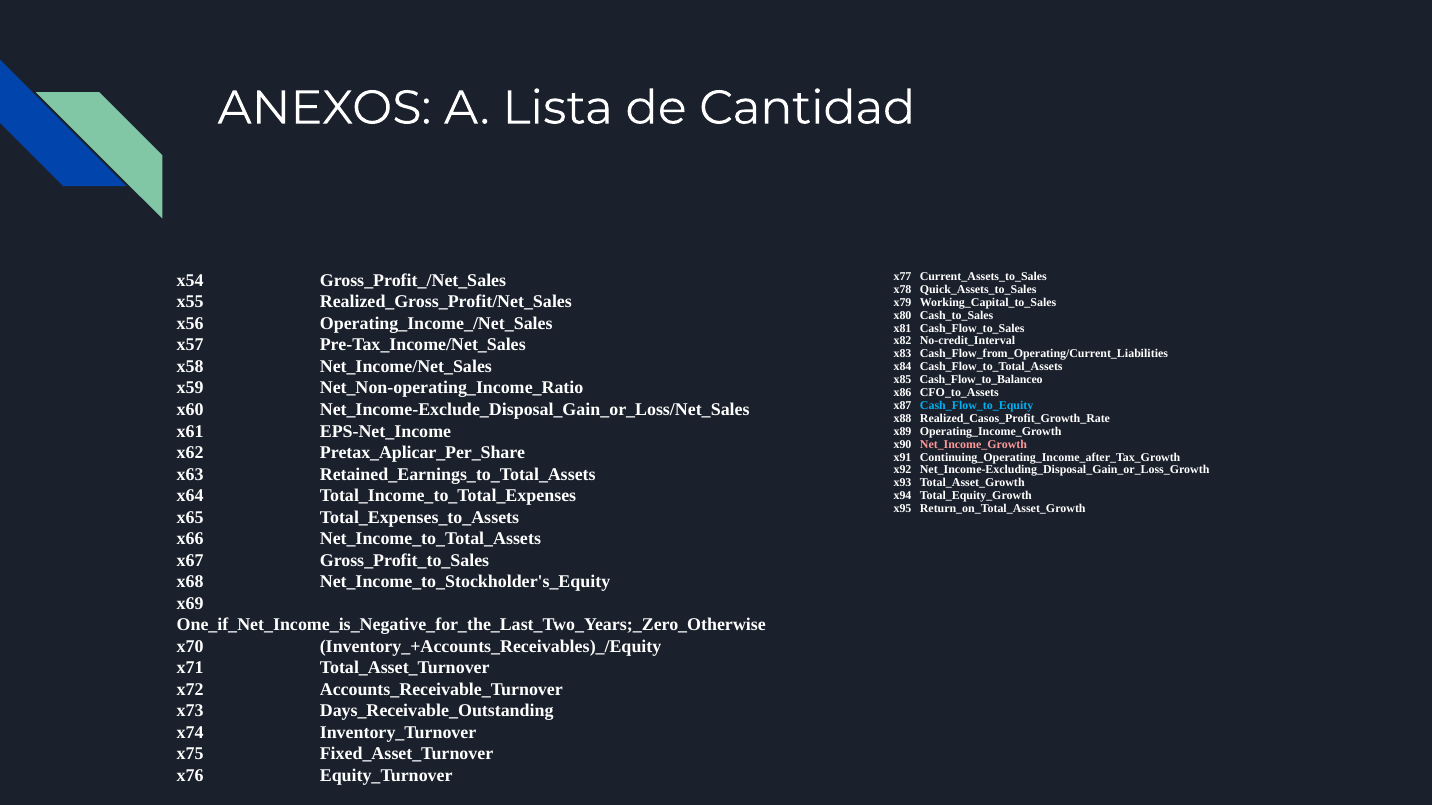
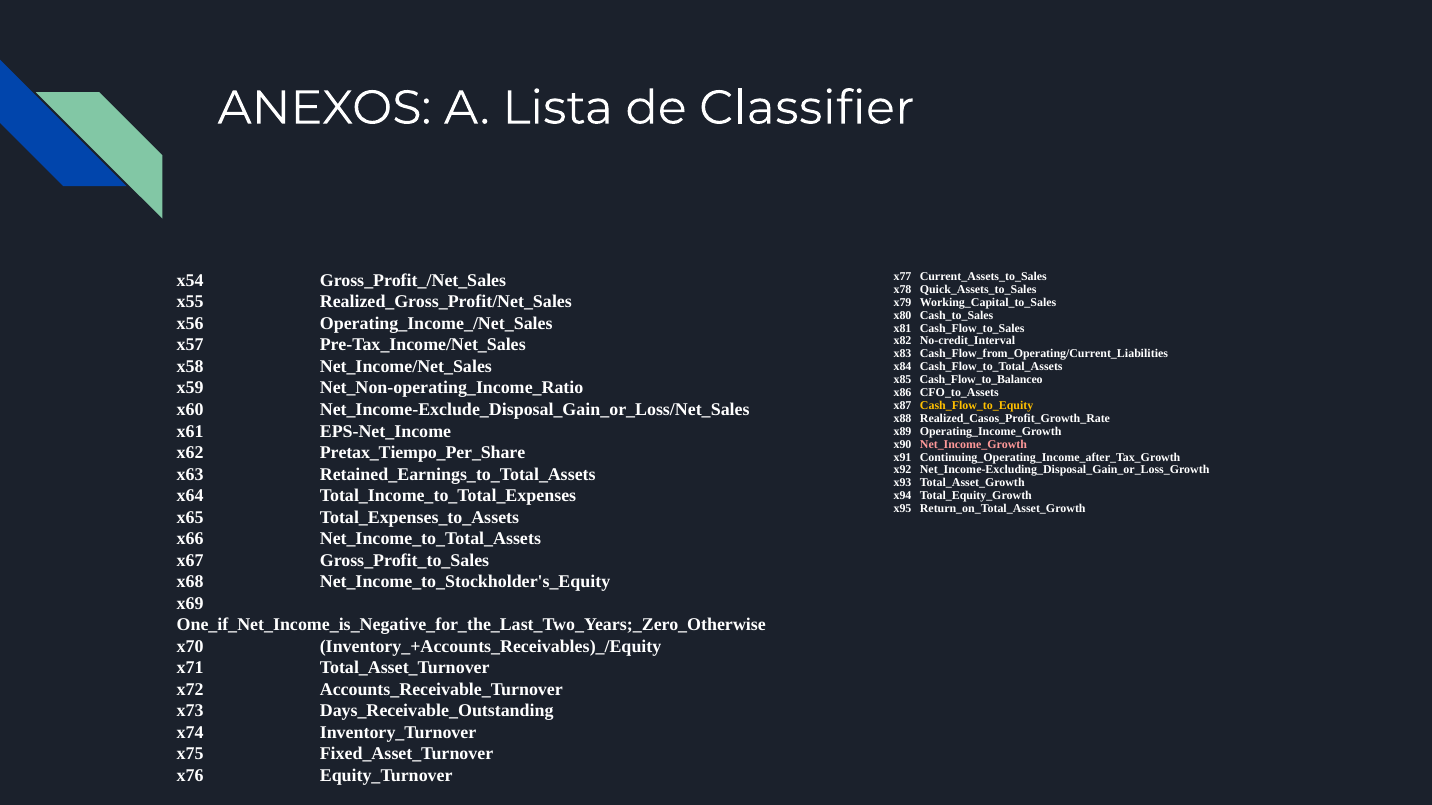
Cantidad: Cantidad -> Classifier
Cash_Flow_to_Equity colour: light blue -> yellow
Pretax_Aplicar_Per_Share: Pretax_Aplicar_Per_Share -> Pretax_Tiempo_Per_Share
